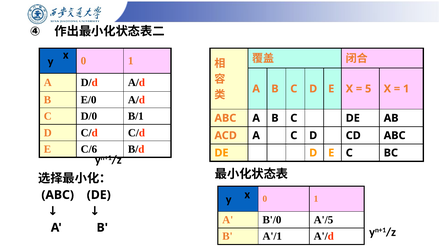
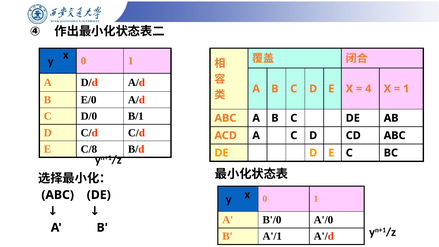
5: 5 -> 4
C/6: C/6 -> C/8
A'/5: A'/5 -> A'/0
